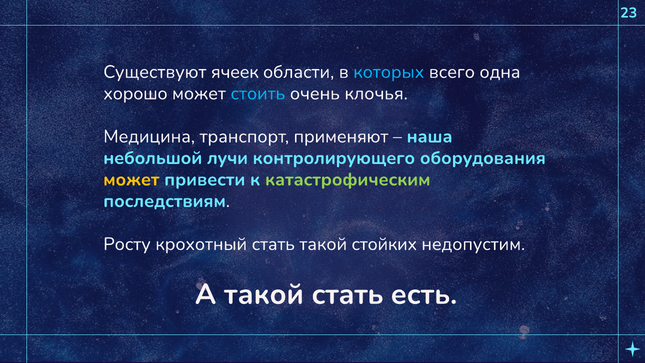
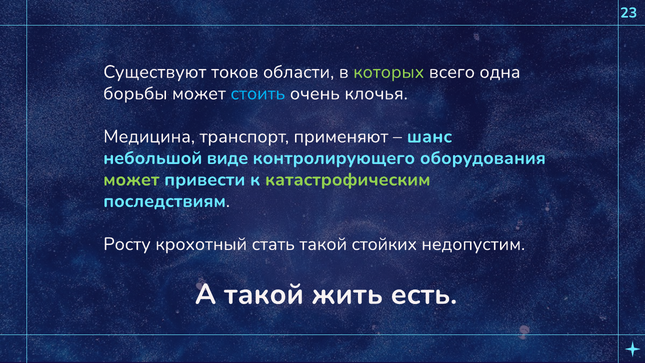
ячеек: ячеек -> токов
которых colour: light blue -> light green
хорошо: хорошо -> борьбы
наша: наша -> шанс
лучи: лучи -> виде
может at (131, 179) colour: yellow -> light green
такой стать: стать -> жить
